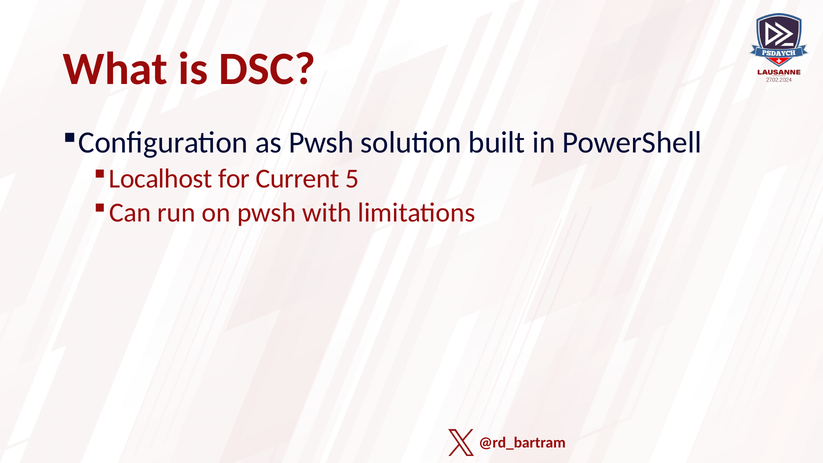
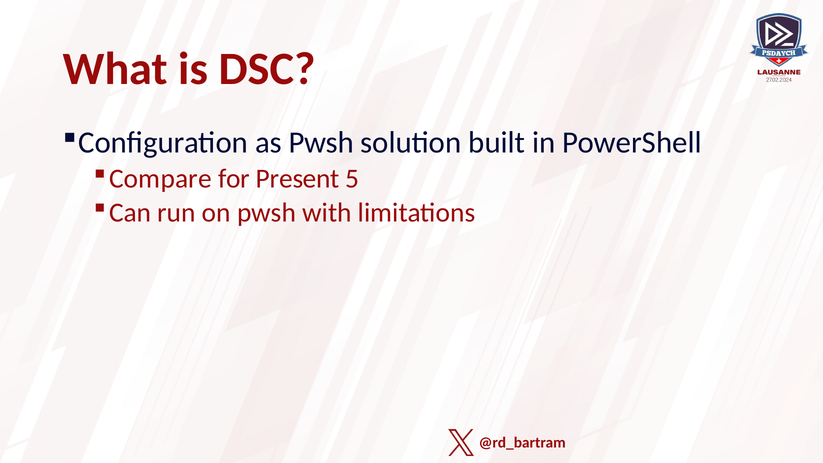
Localhost: Localhost -> Compare
Current: Current -> Present
